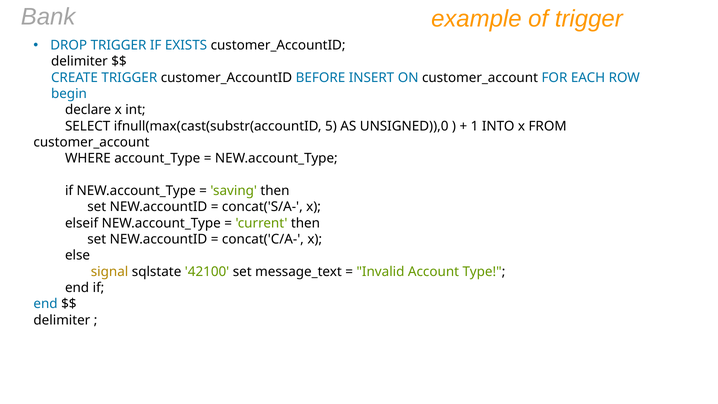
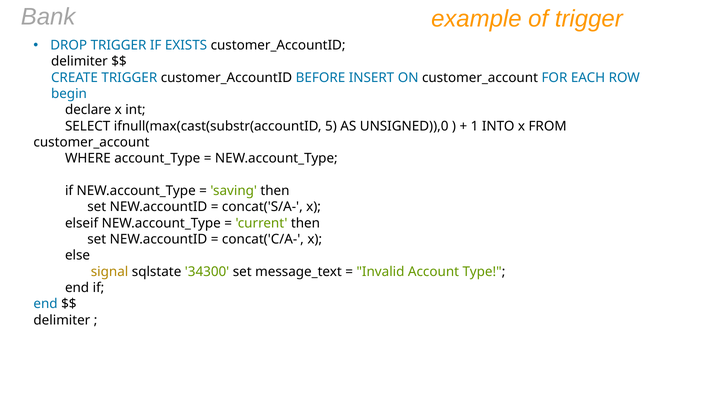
42100: 42100 -> 34300
